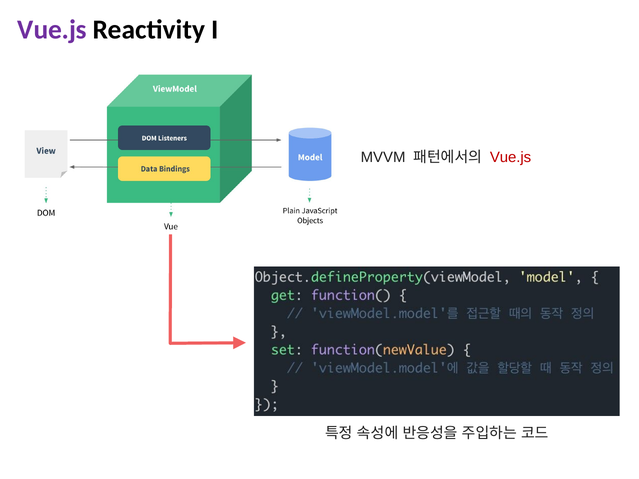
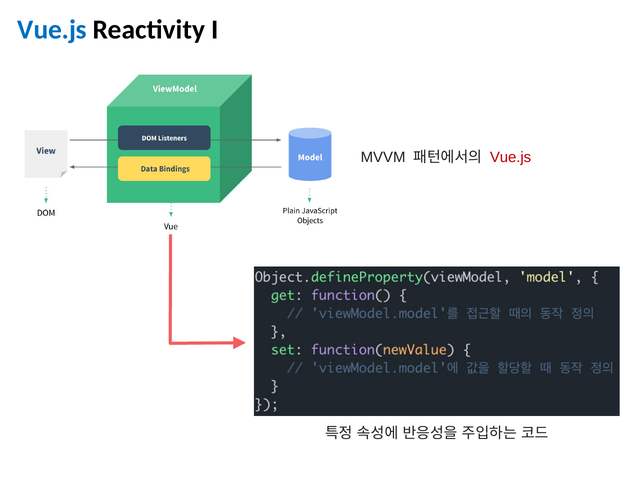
Vue.js at (52, 30) colour: purple -> blue
